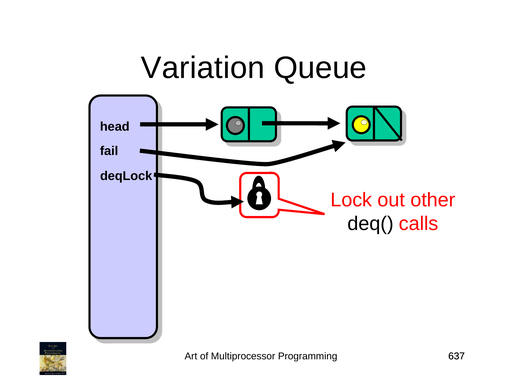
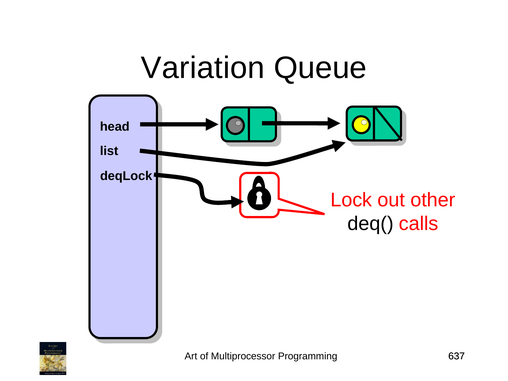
fail: fail -> list
